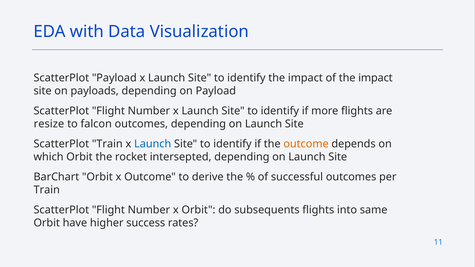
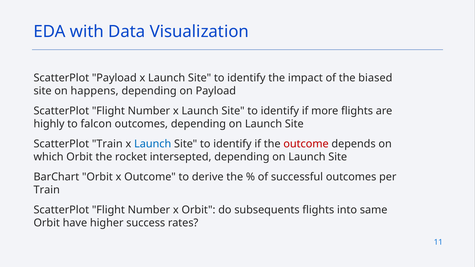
of the impact: impact -> biased
payloads: payloads -> happens
resize: resize -> highly
outcome at (306, 144) colour: orange -> red
